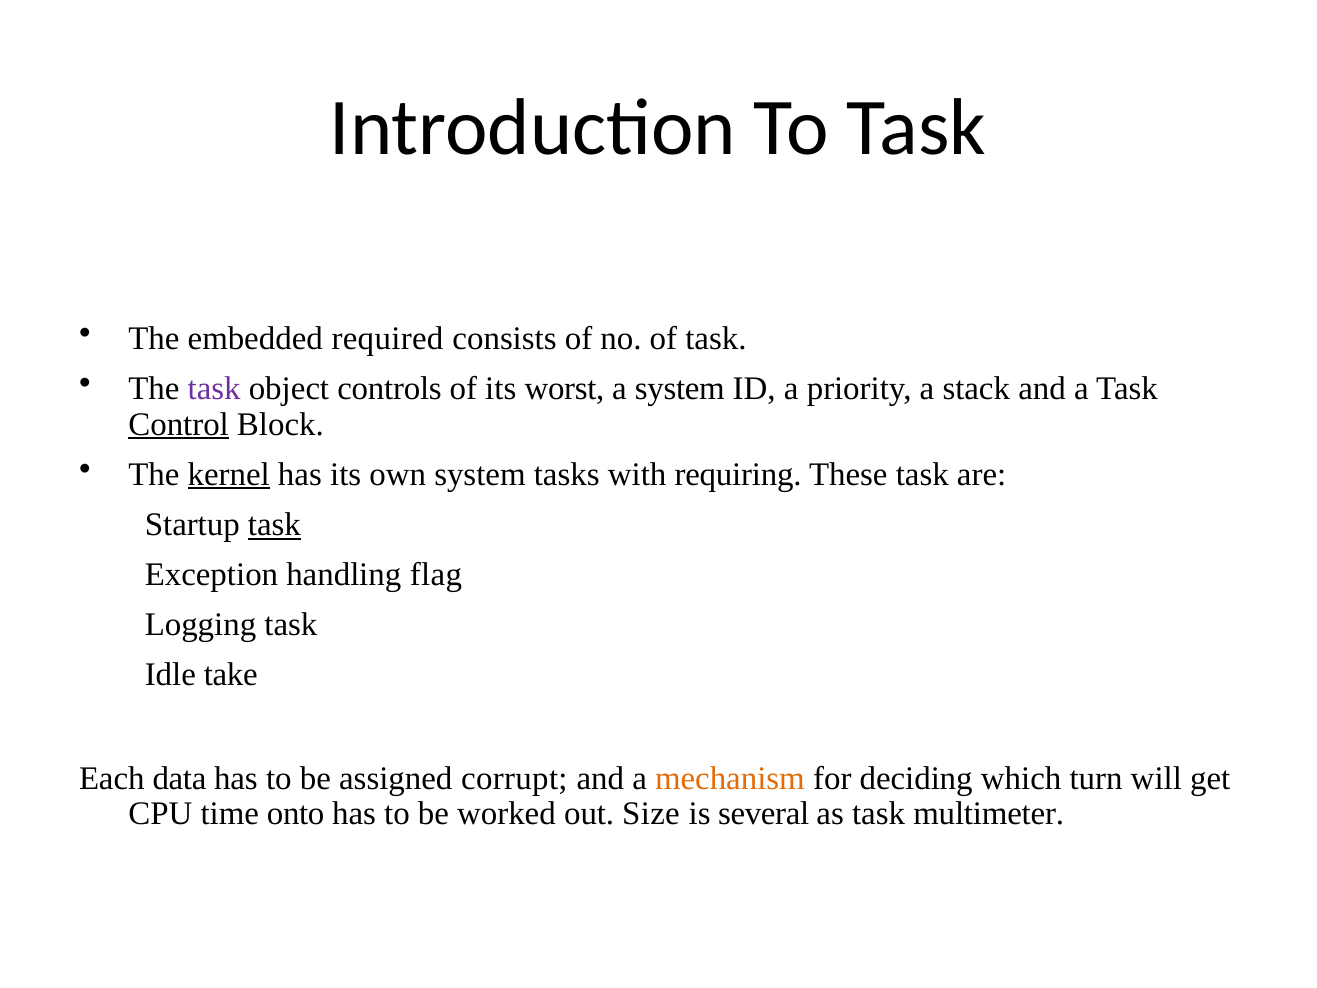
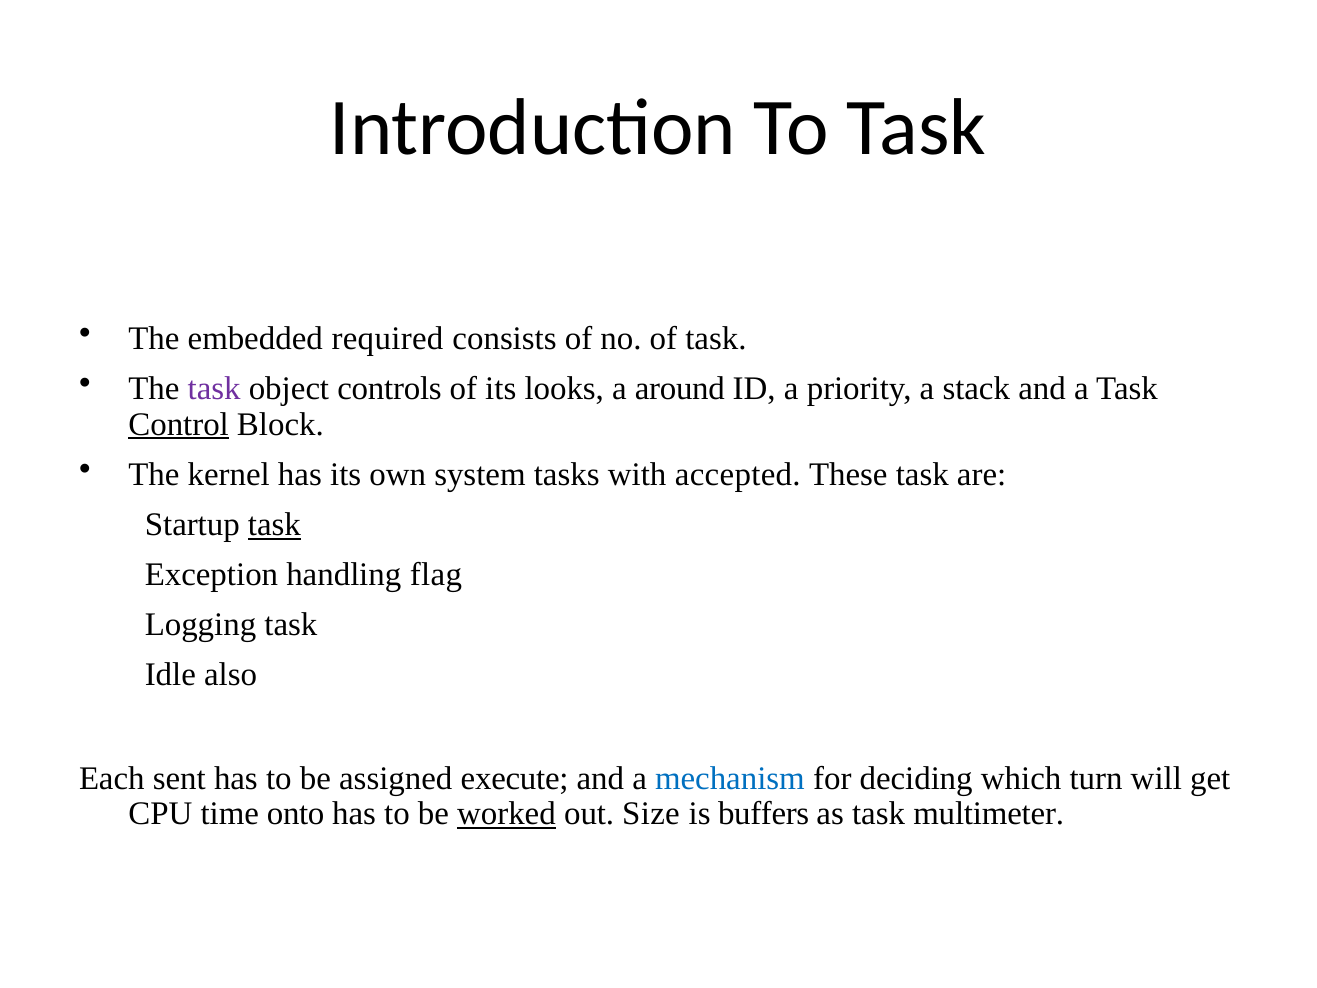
worst: worst -> looks
a system: system -> around
kernel underline: present -> none
requiring: requiring -> accepted
take: take -> also
data: data -> sent
corrupt: corrupt -> execute
mechanism colour: orange -> blue
worked underline: none -> present
several: several -> buffers
